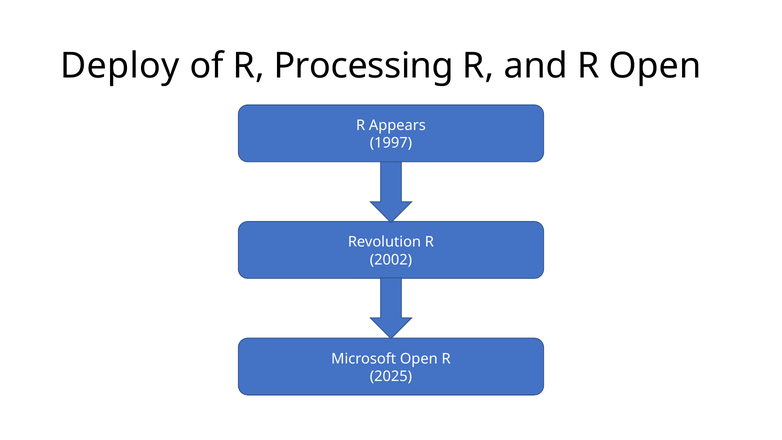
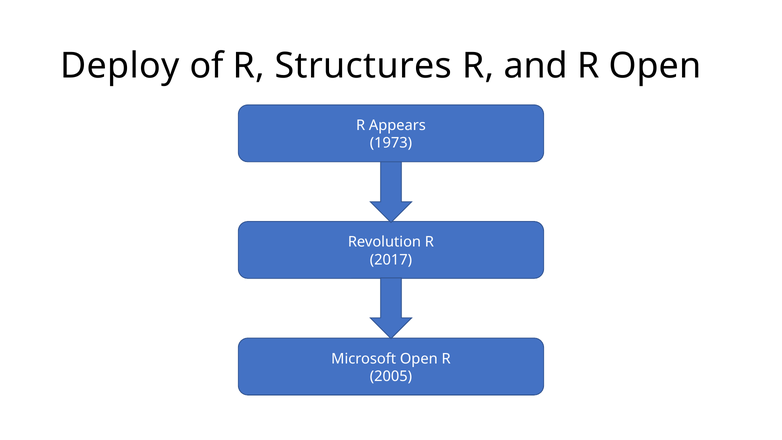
Processing: Processing -> Structures
1997: 1997 -> 1973
2002: 2002 -> 2017
2025: 2025 -> 2005
